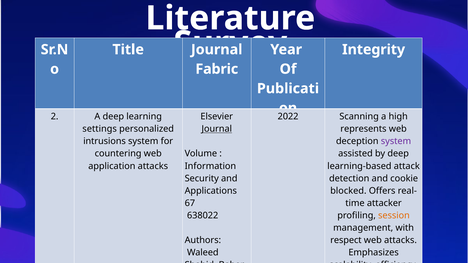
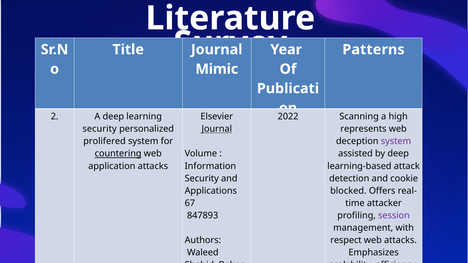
Integrity: Integrity -> Patterns
Fabric: Fabric -> Mimic
settings at (100, 129): settings -> security
intrusions: intrusions -> prolifered
countering underline: none -> present
638022: 638022 -> 847893
session colour: orange -> purple
